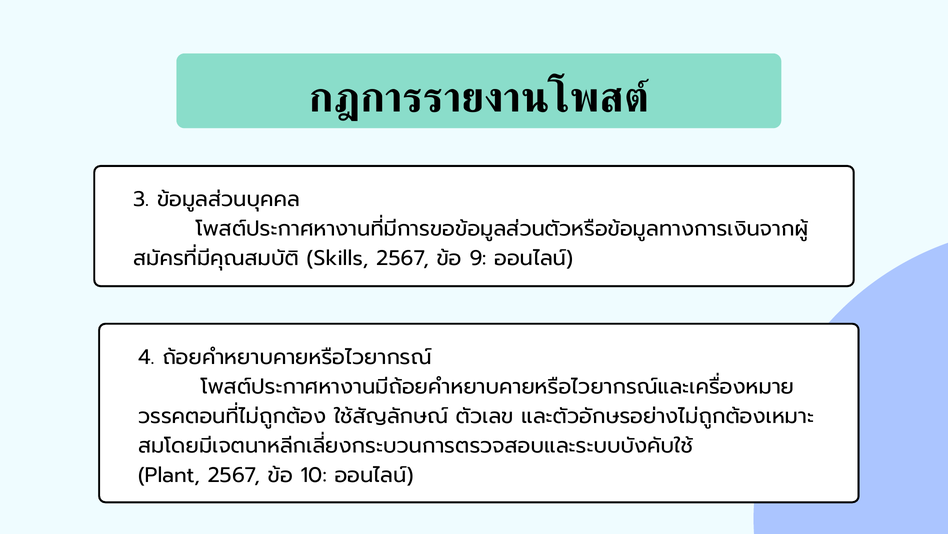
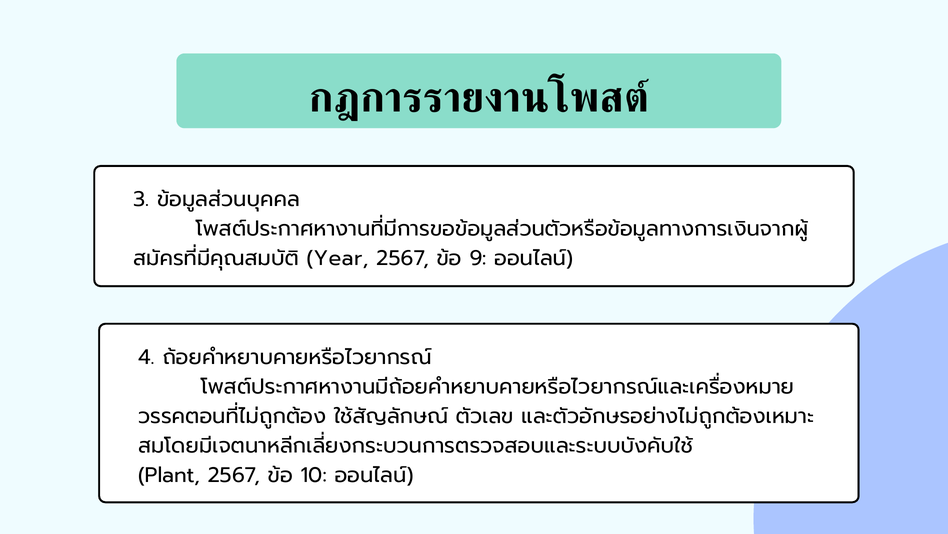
Skills: Skills -> Year
